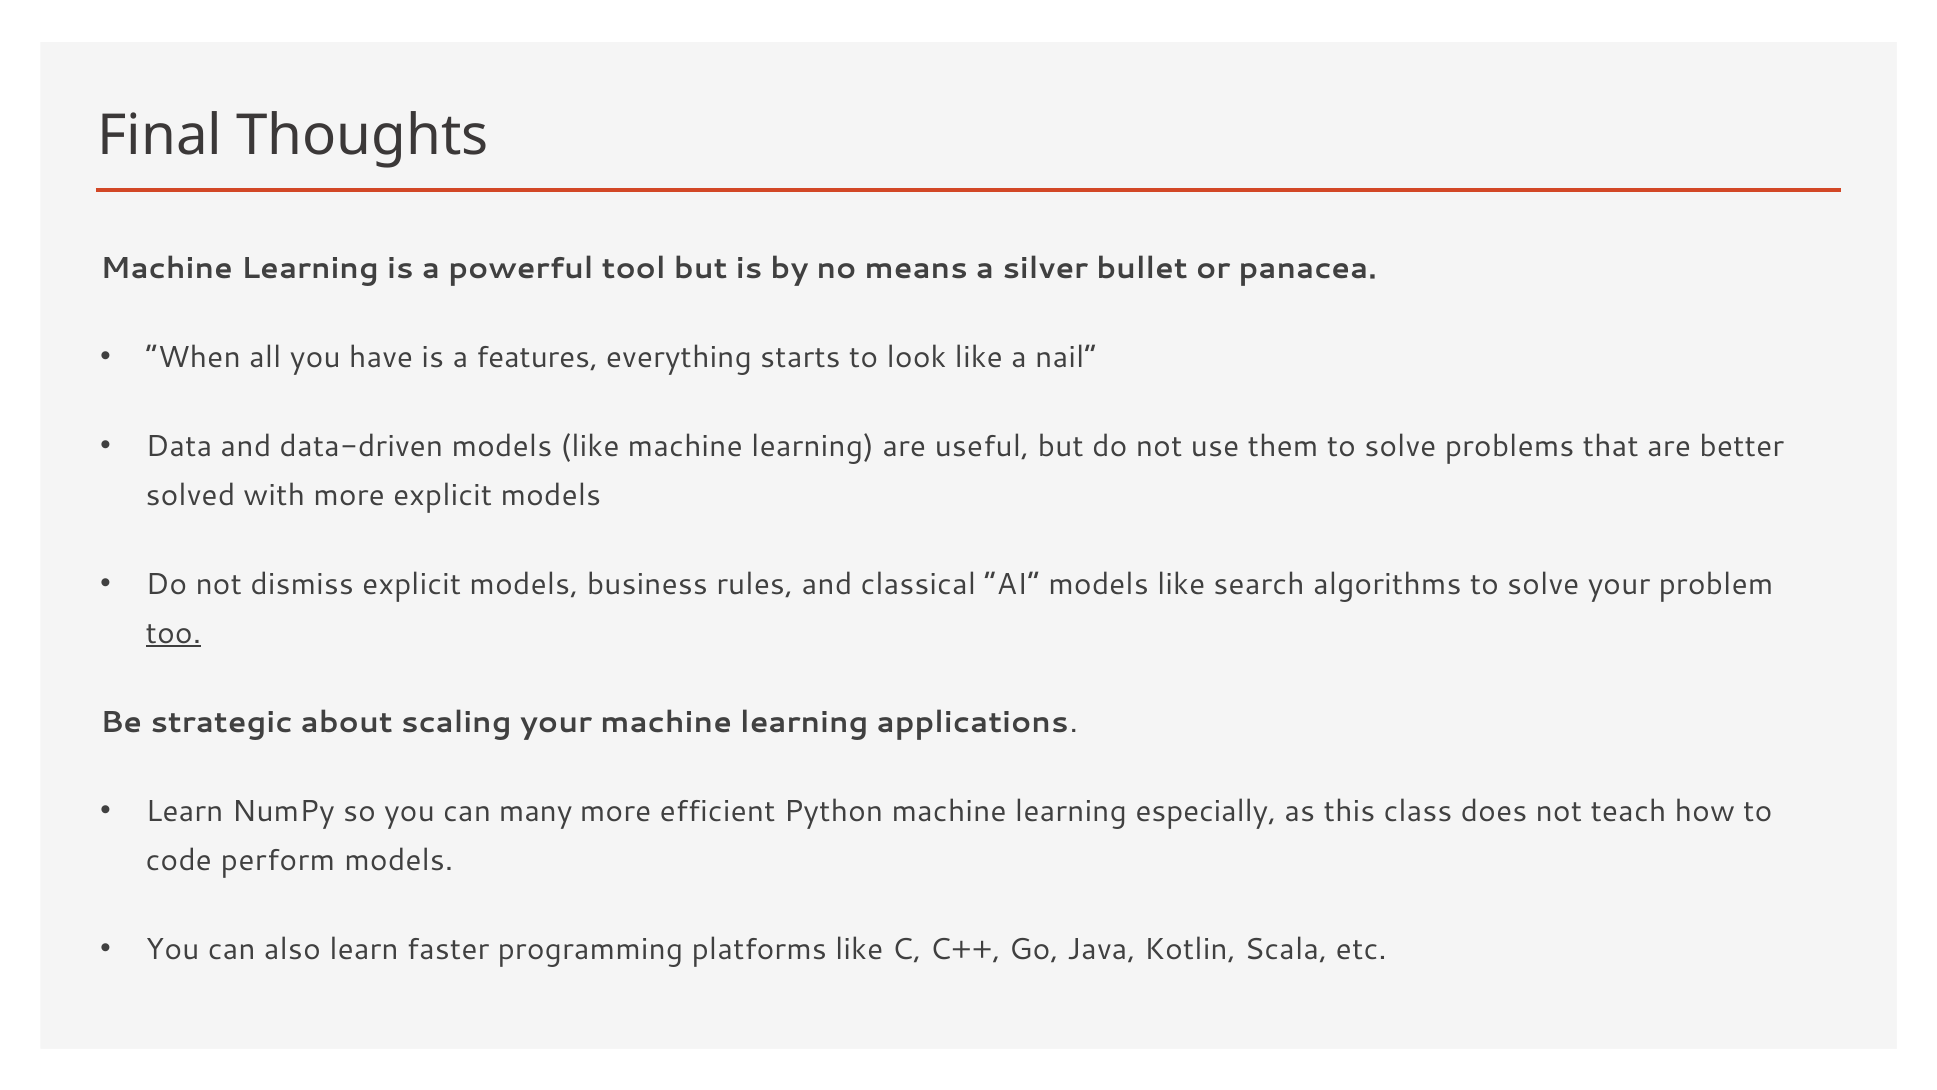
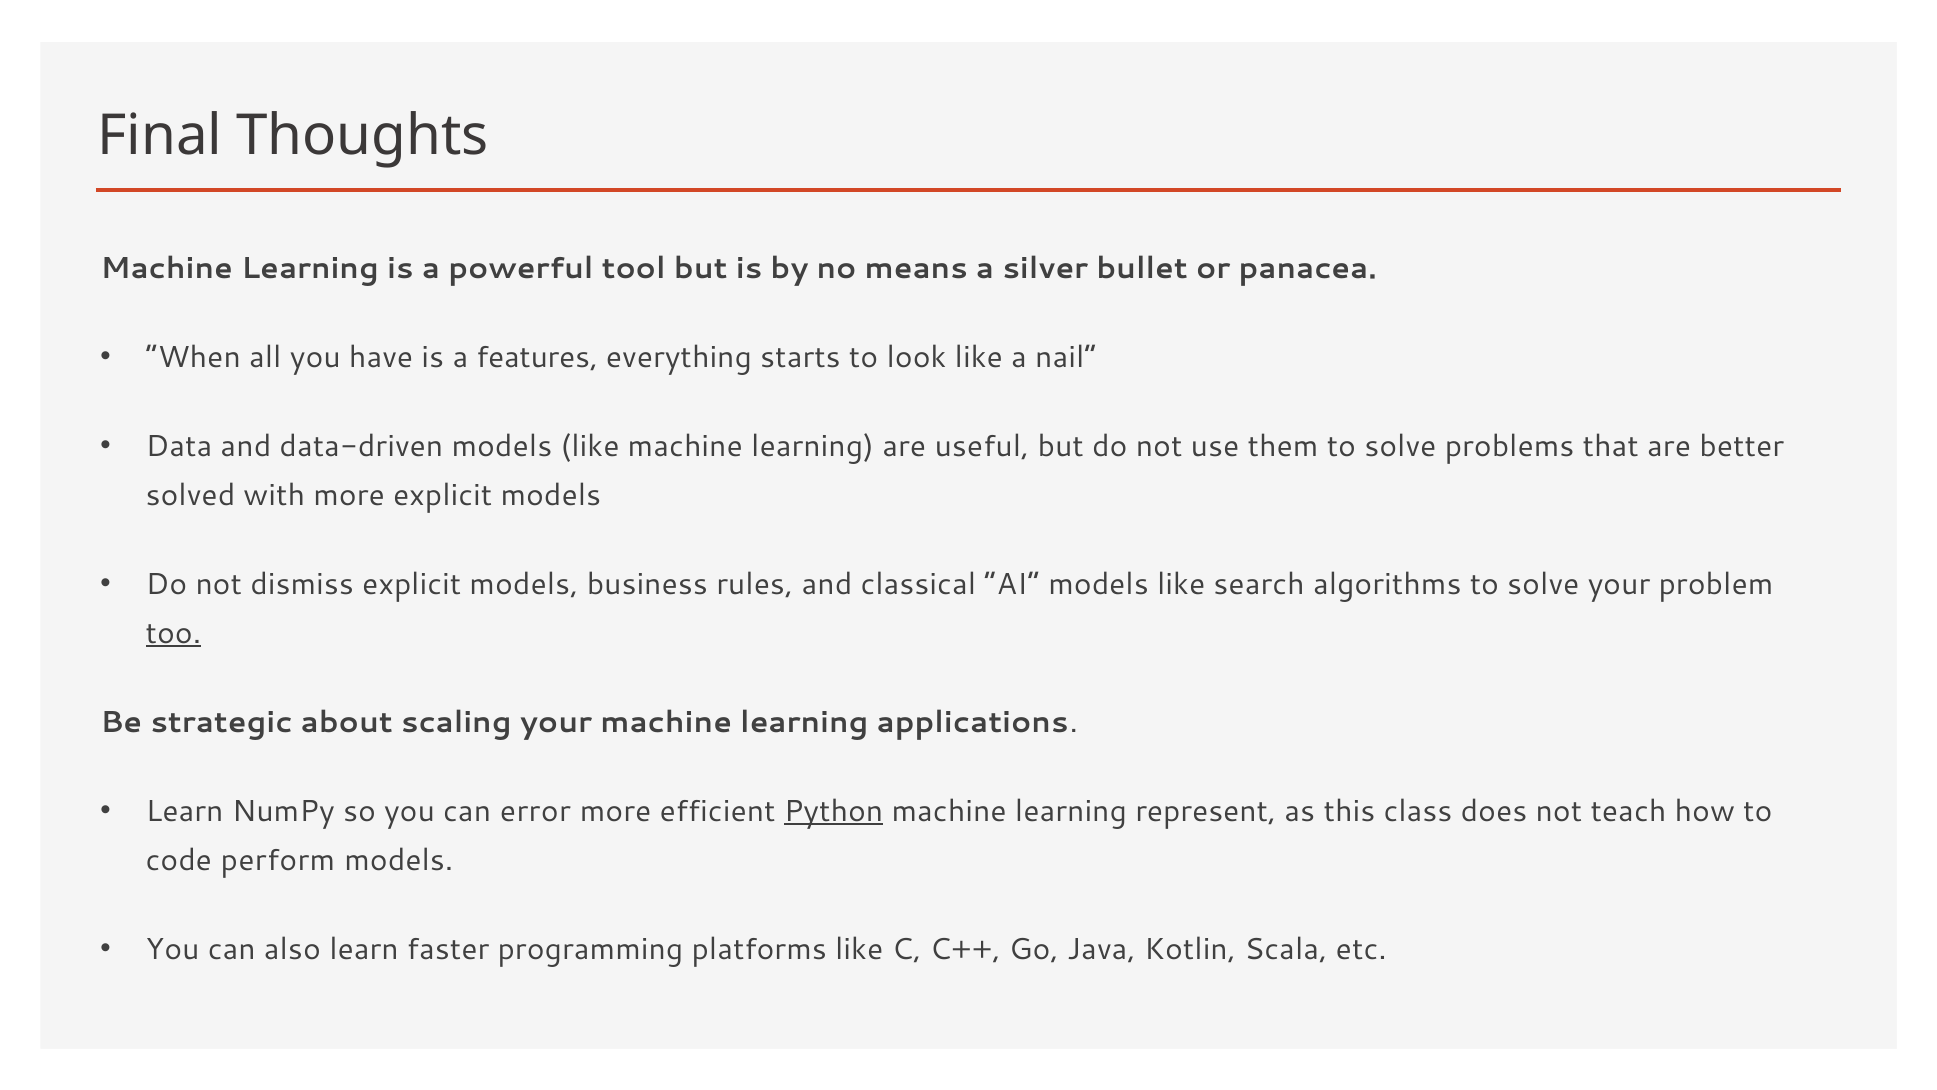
many: many -> error
Python underline: none -> present
especially: especially -> represent
